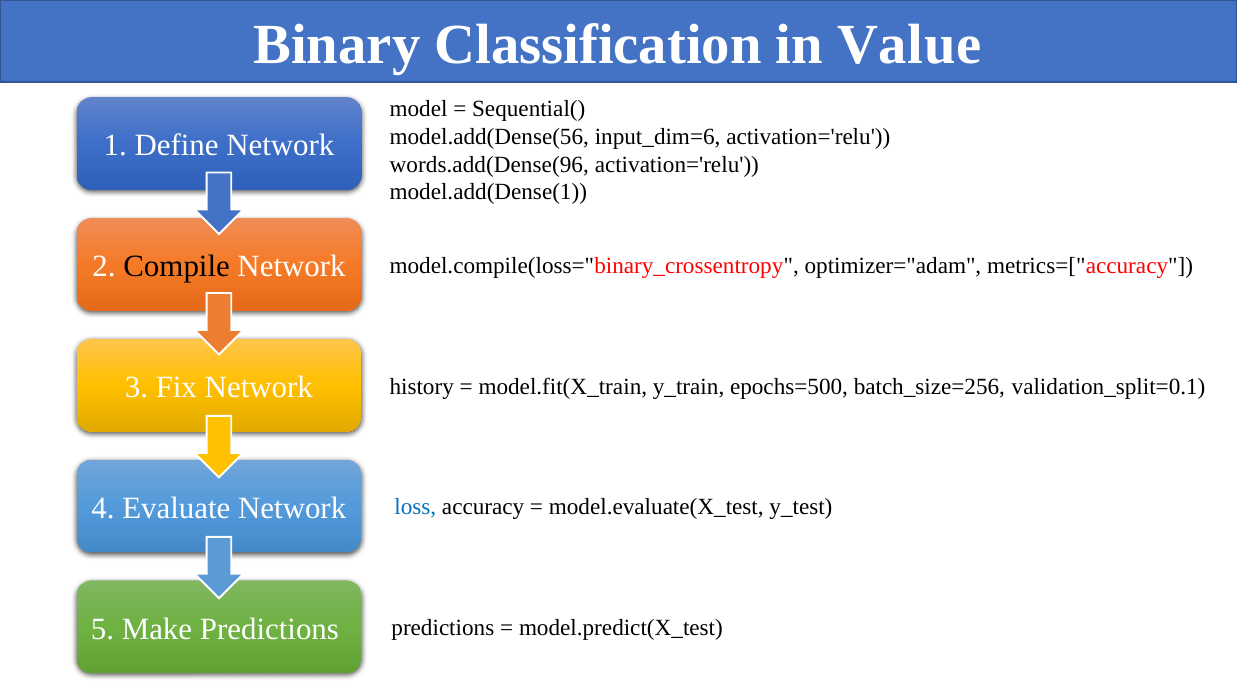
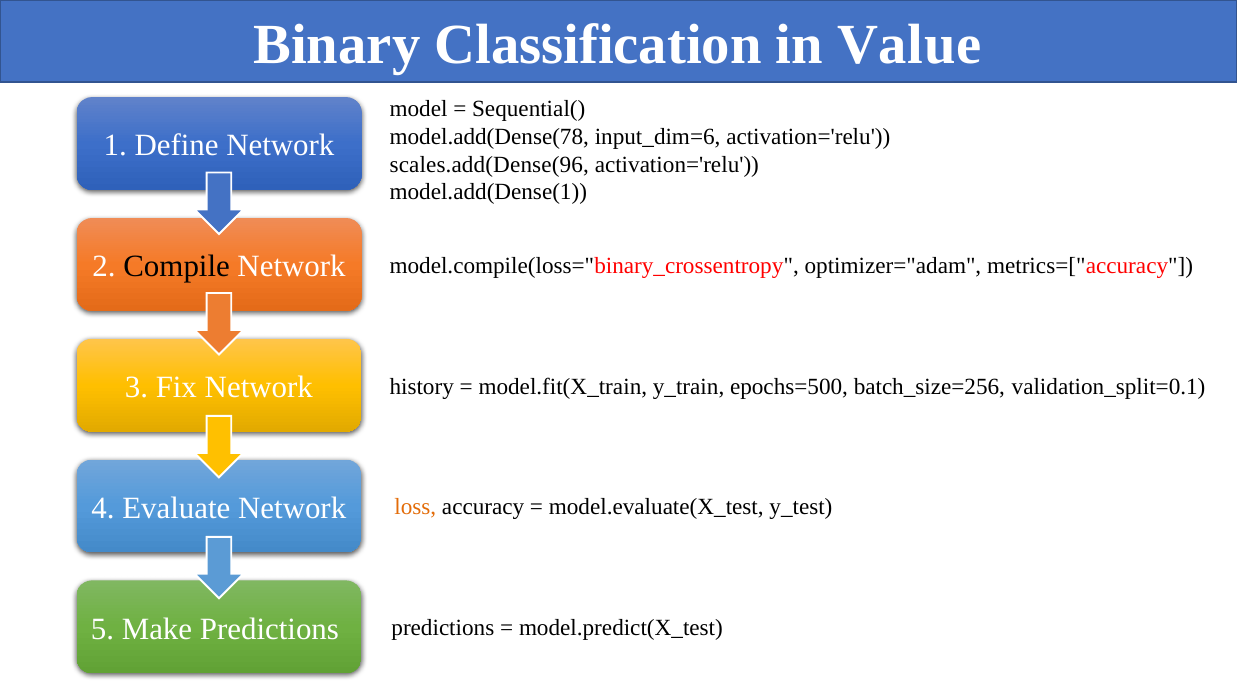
model.add(Dense(56: model.add(Dense(56 -> model.add(Dense(78
words.add(Dense(96: words.add(Dense(96 -> scales.add(Dense(96
loss colour: blue -> orange
